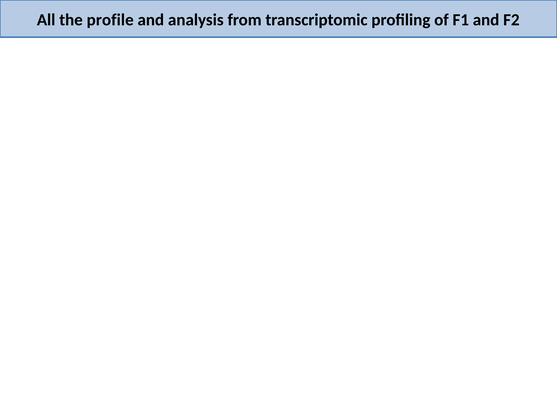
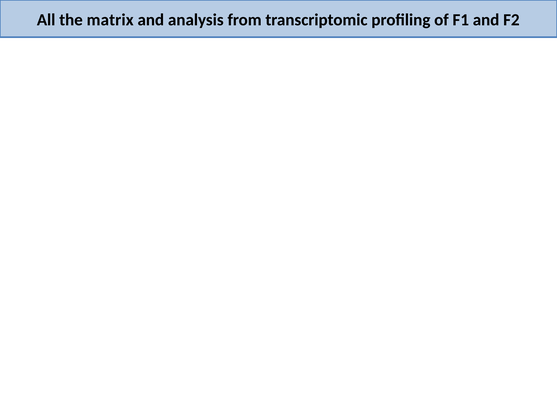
profile: profile -> matrix
